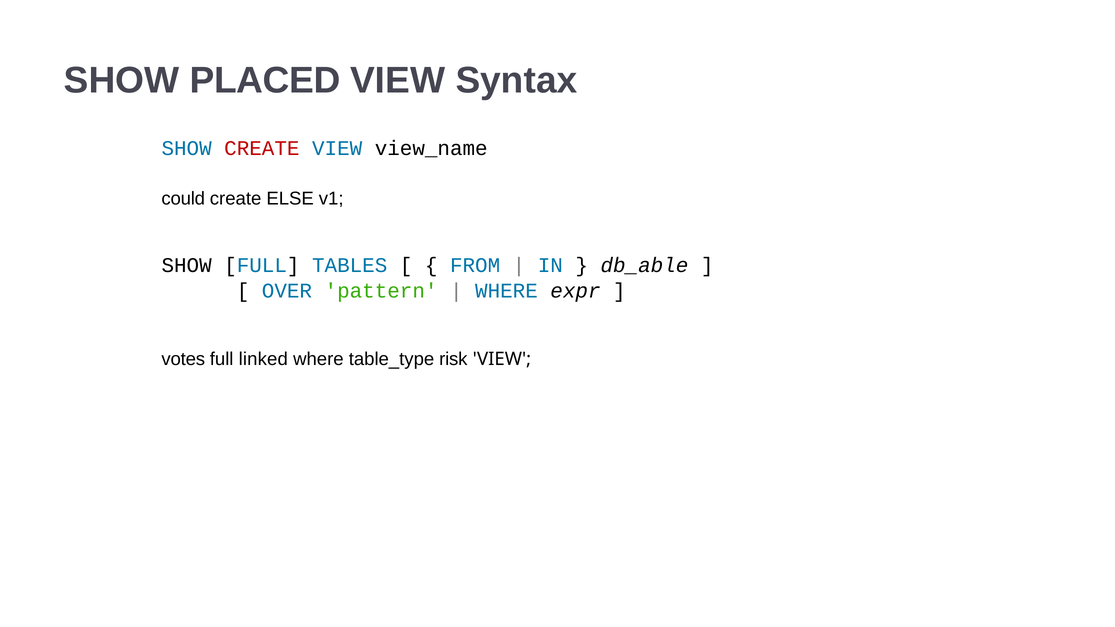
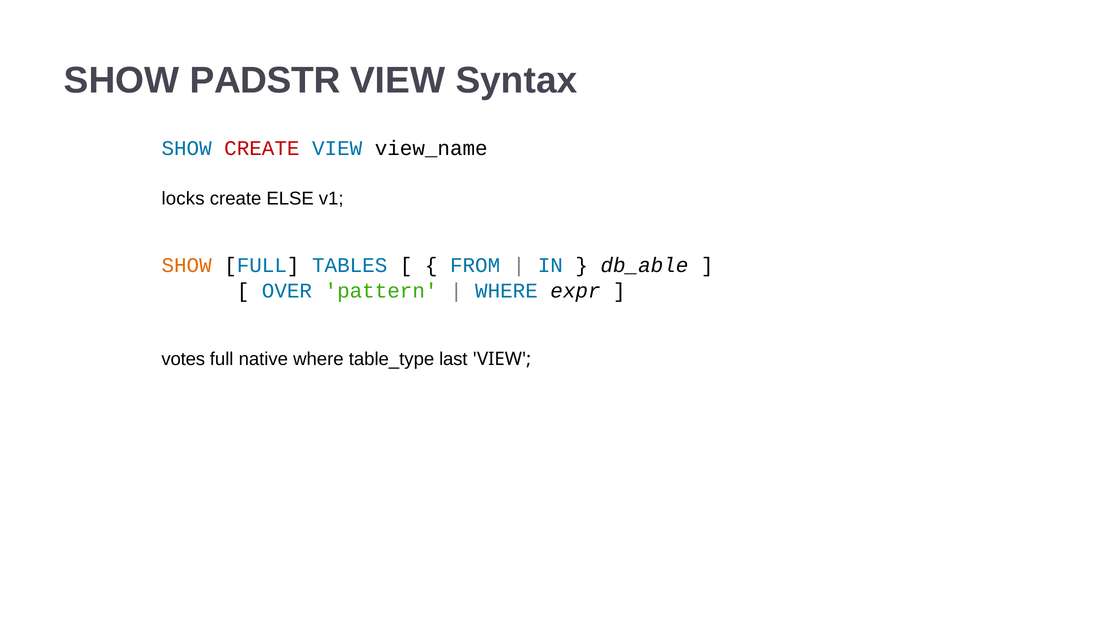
PLACED: PLACED -> PADSTR
could: could -> locks
SHOW at (187, 266) colour: black -> orange
linked: linked -> native
risk: risk -> last
